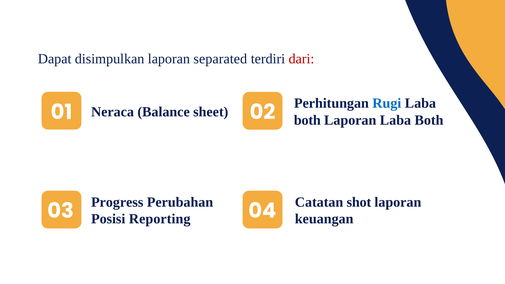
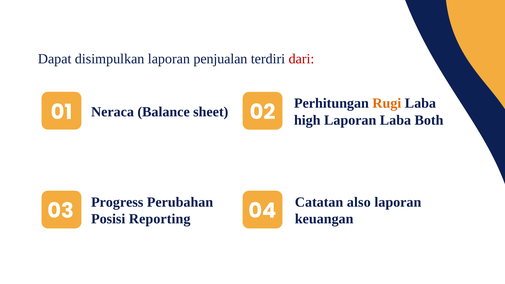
separated: separated -> penjualan
Rugi colour: blue -> orange
both at (307, 120): both -> high
shot: shot -> also
